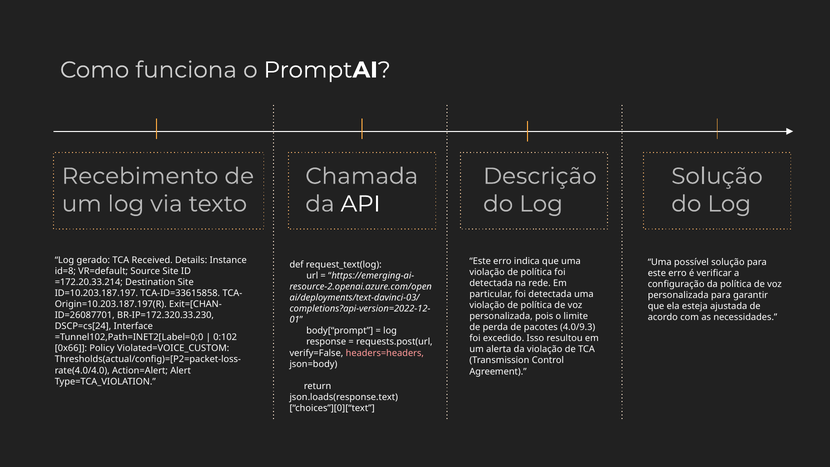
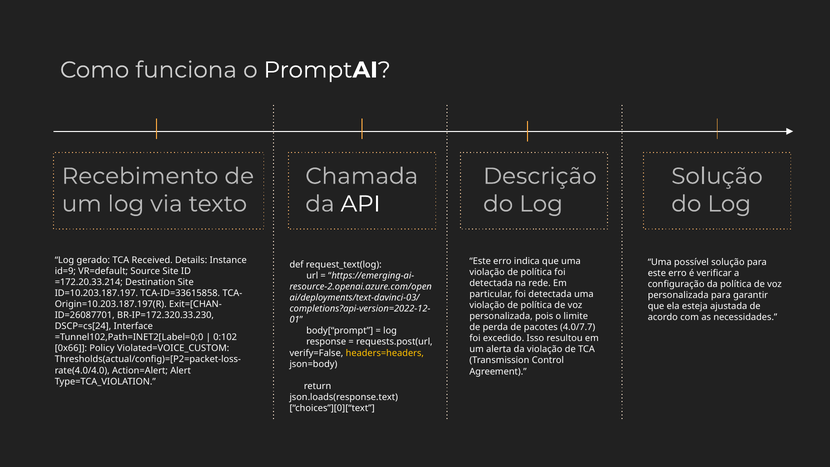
id=8: id=8 -> id=9
4.0/9.3: 4.0/9.3 -> 4.0/7.7
headers=headers colour: pink -> yellow
